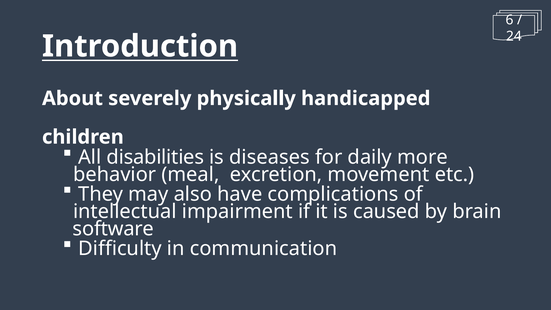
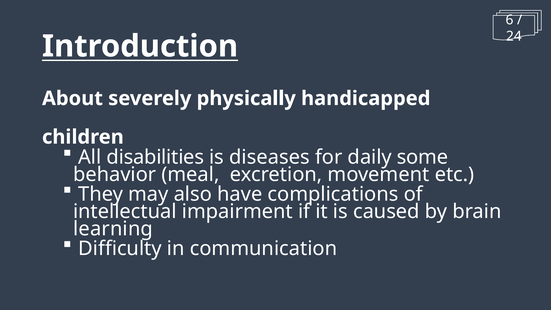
more: more -> some
software: software -> learning
